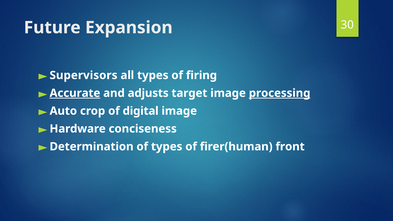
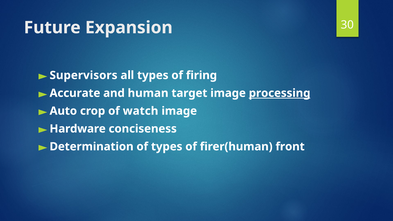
Accurate underline: present -> none
adjusts: adjusts -> human
digital: digital -> watch
